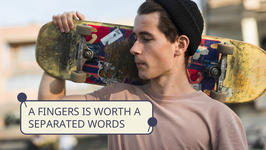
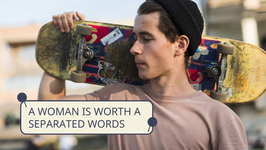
FINGERS: FINGERS -> WOMAN
